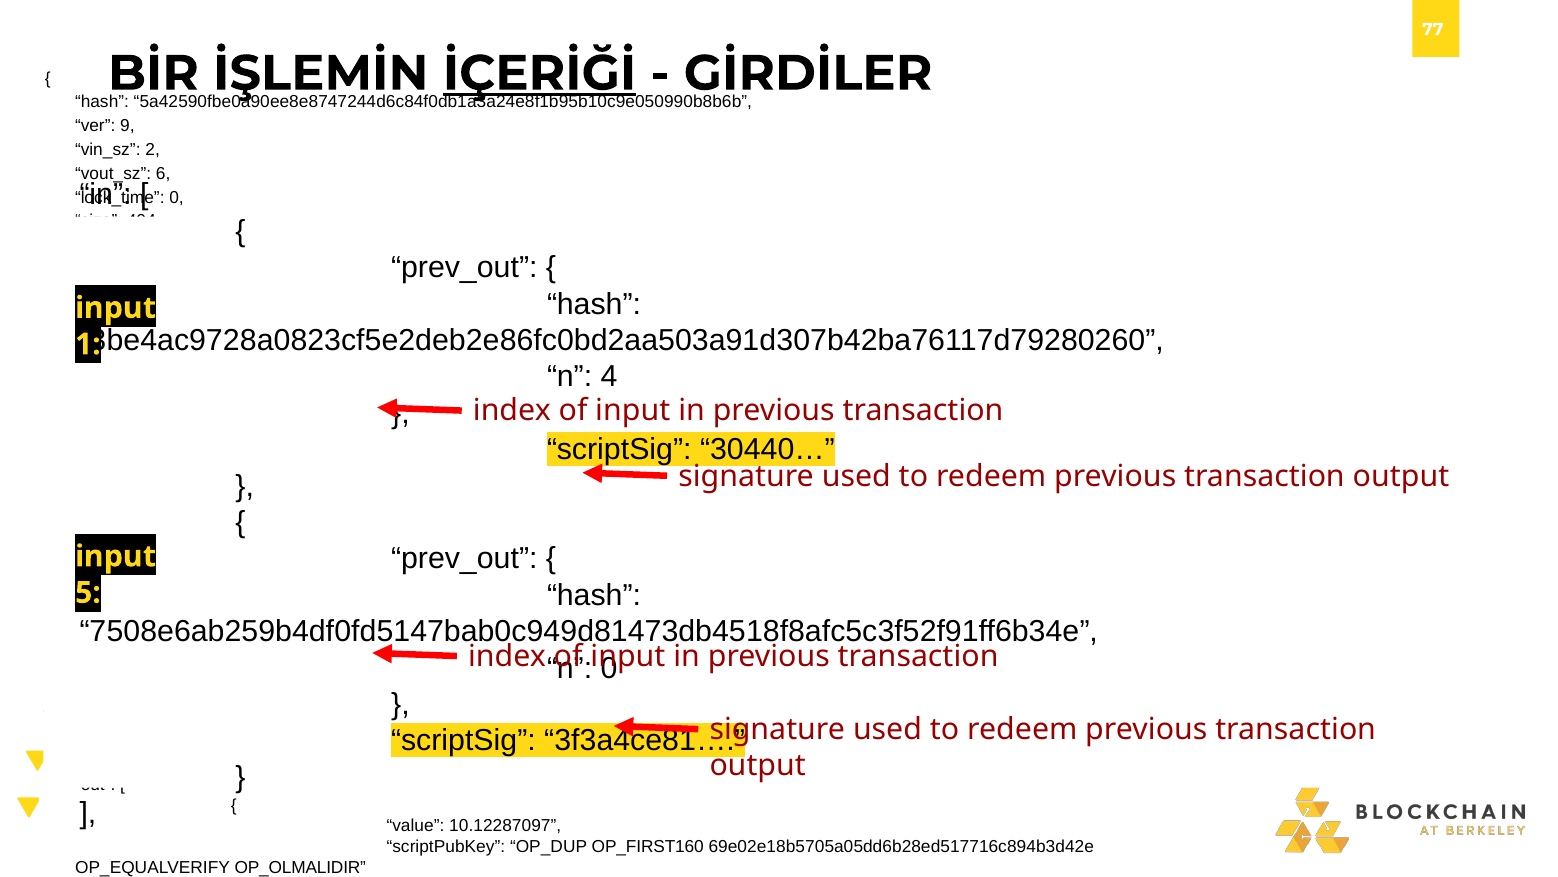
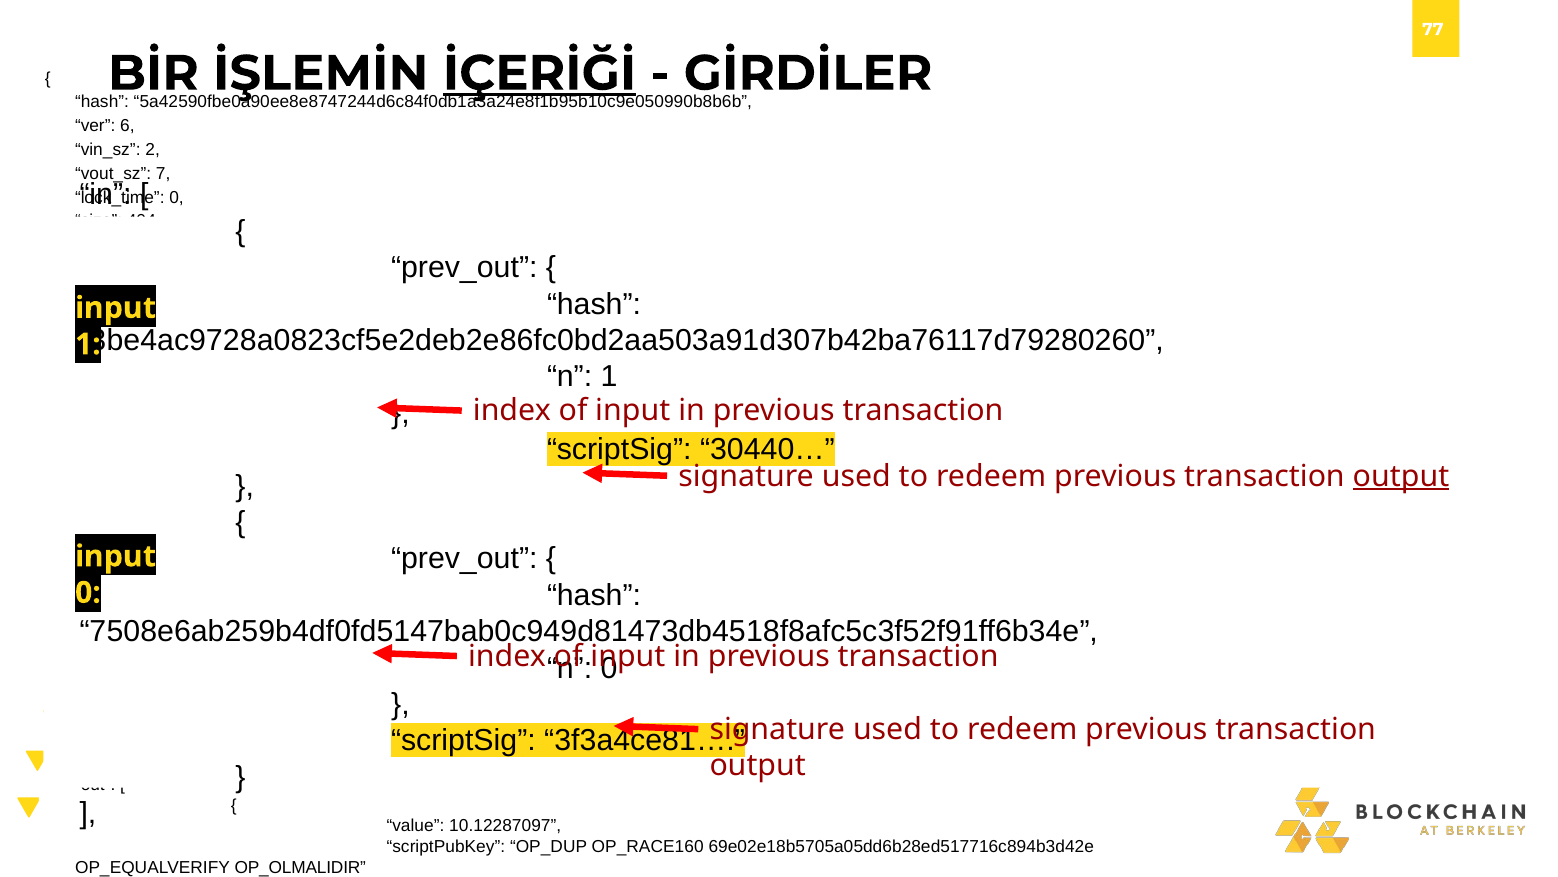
9: 9 -> 6
6: 6 -> 7
n 4: 4 -> 1
output at (1401, 476) underline: none -> present
5 at (88, 592): 5 -> 0
OP_FIRST160: OP_FIRST160 -> OP_RACE160
